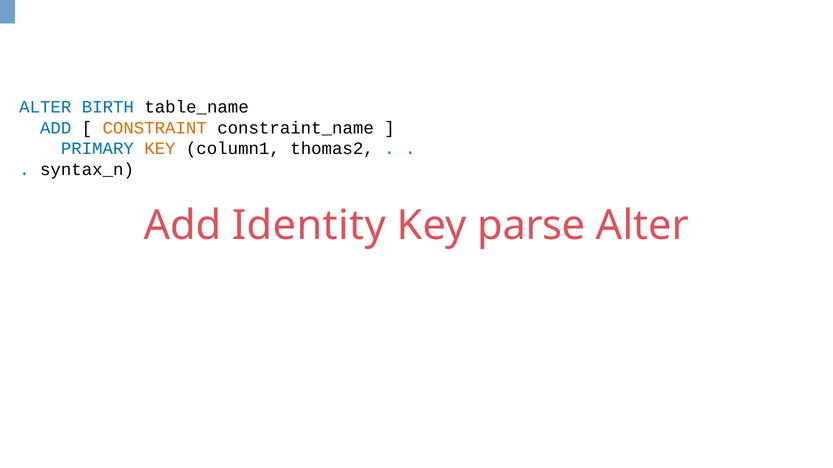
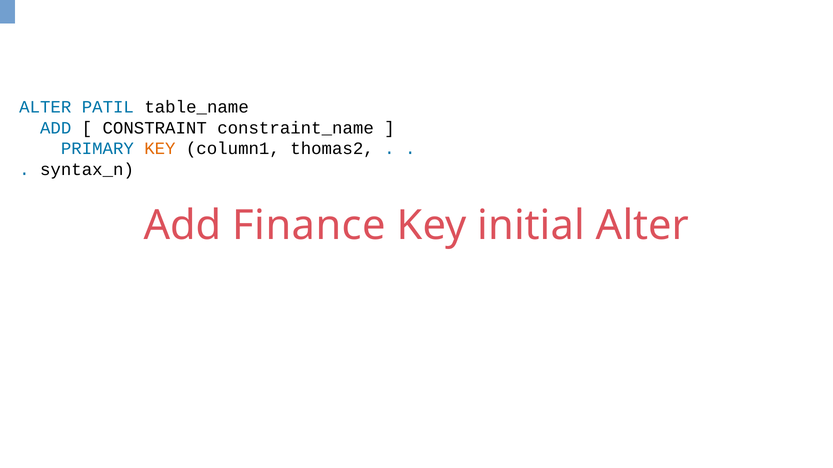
BIRTH: BIRTH -> PATIL
CONSTRAINT colour: orange -> black
Identity: Identity -> Finance
parse: parse -> initial
